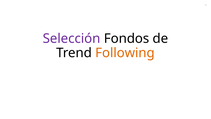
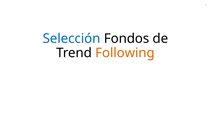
Selección colour: purple -> blue
